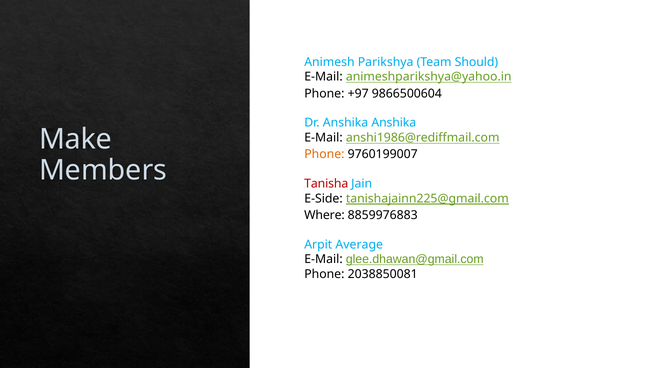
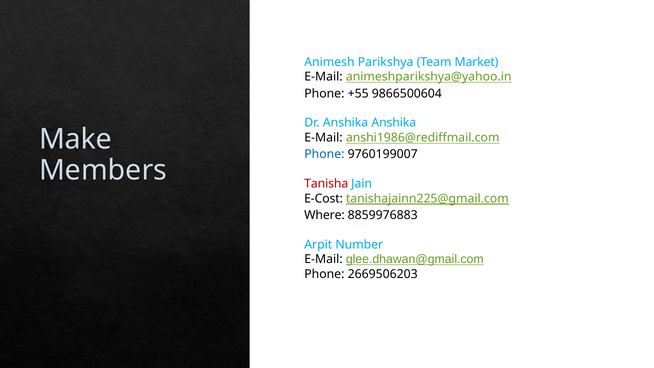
Should: Should -> Market
+97: +97 -> +55
Phone at (324, 154) colour: orange -> blue
E-Side: E-Side -> E-Cost
Average: Average -> Number
2038850081: 2038850081 -> 2669506203
